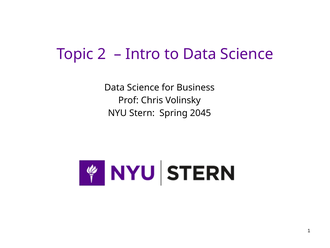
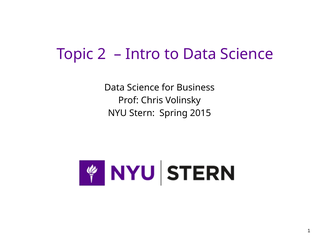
2045: 2045 -> 2015
